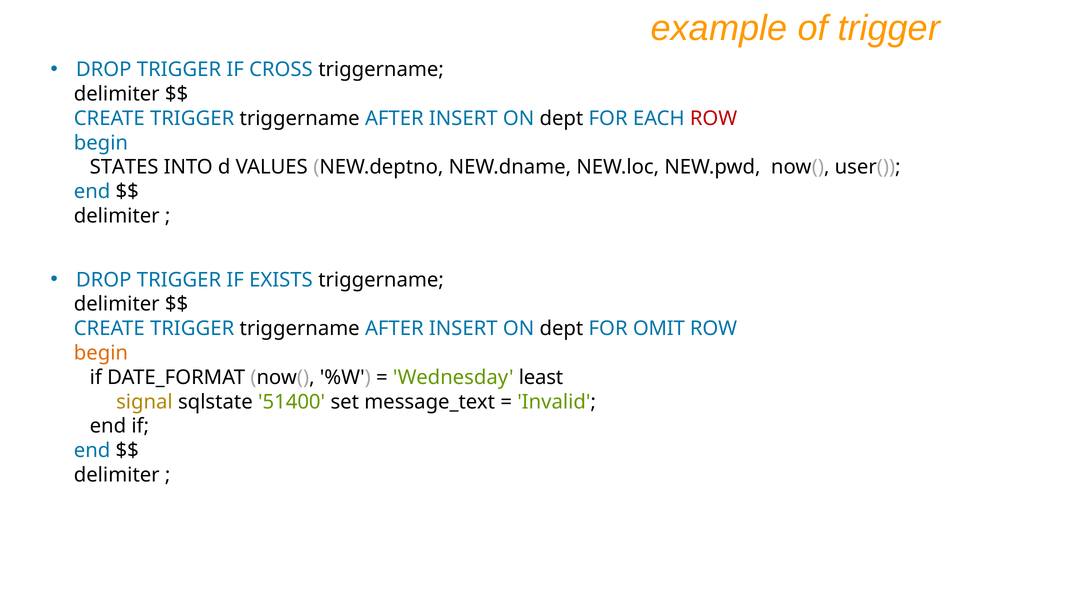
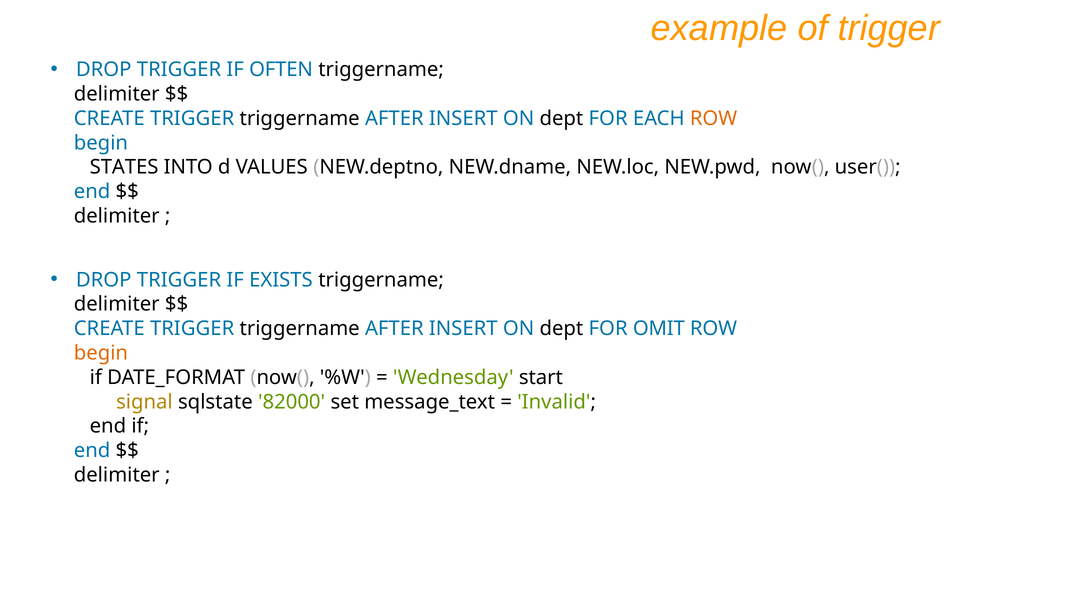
CROSS: CROSS -> OFTEN
ROW at (714, 118) colour: red -> orange
least: least -> start
51400: 51400 -> 82000
